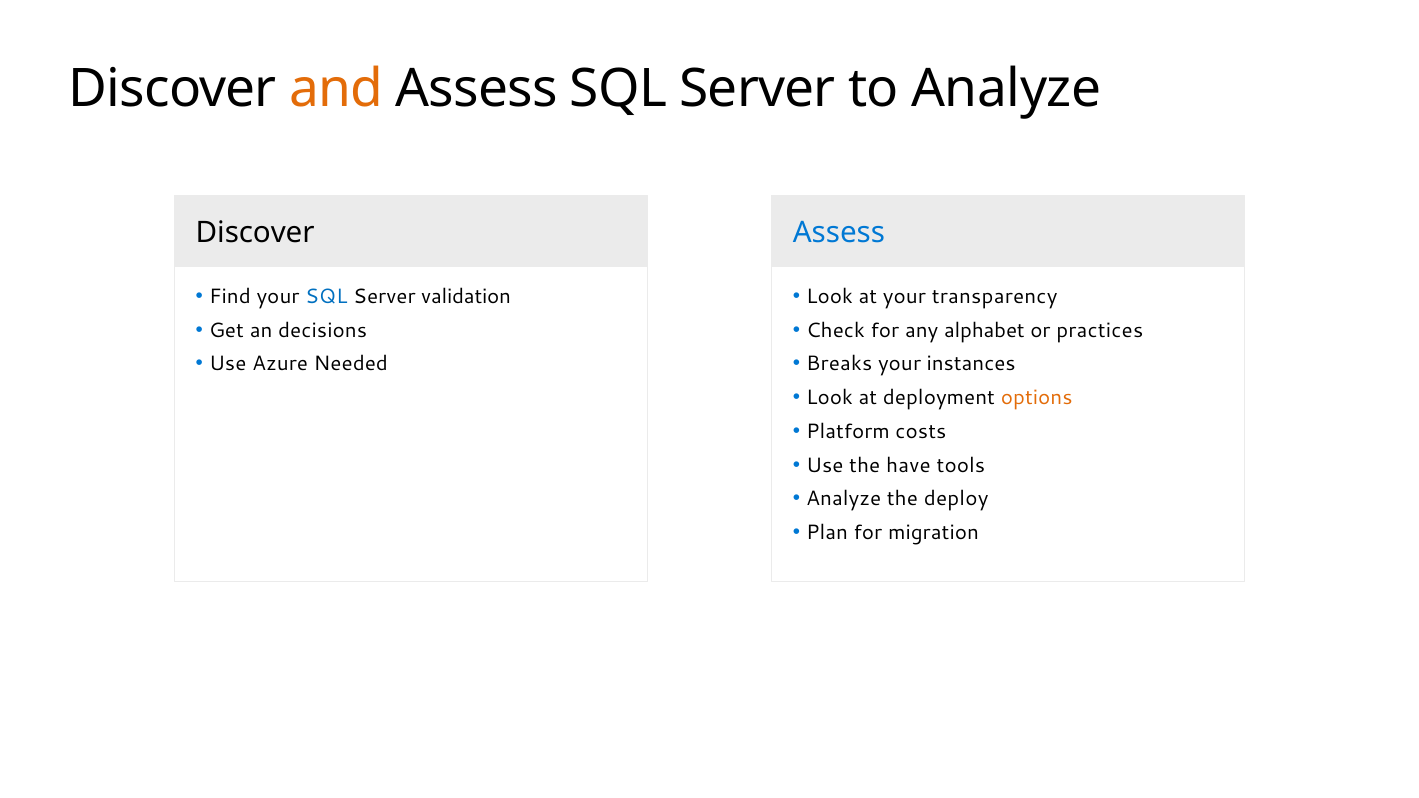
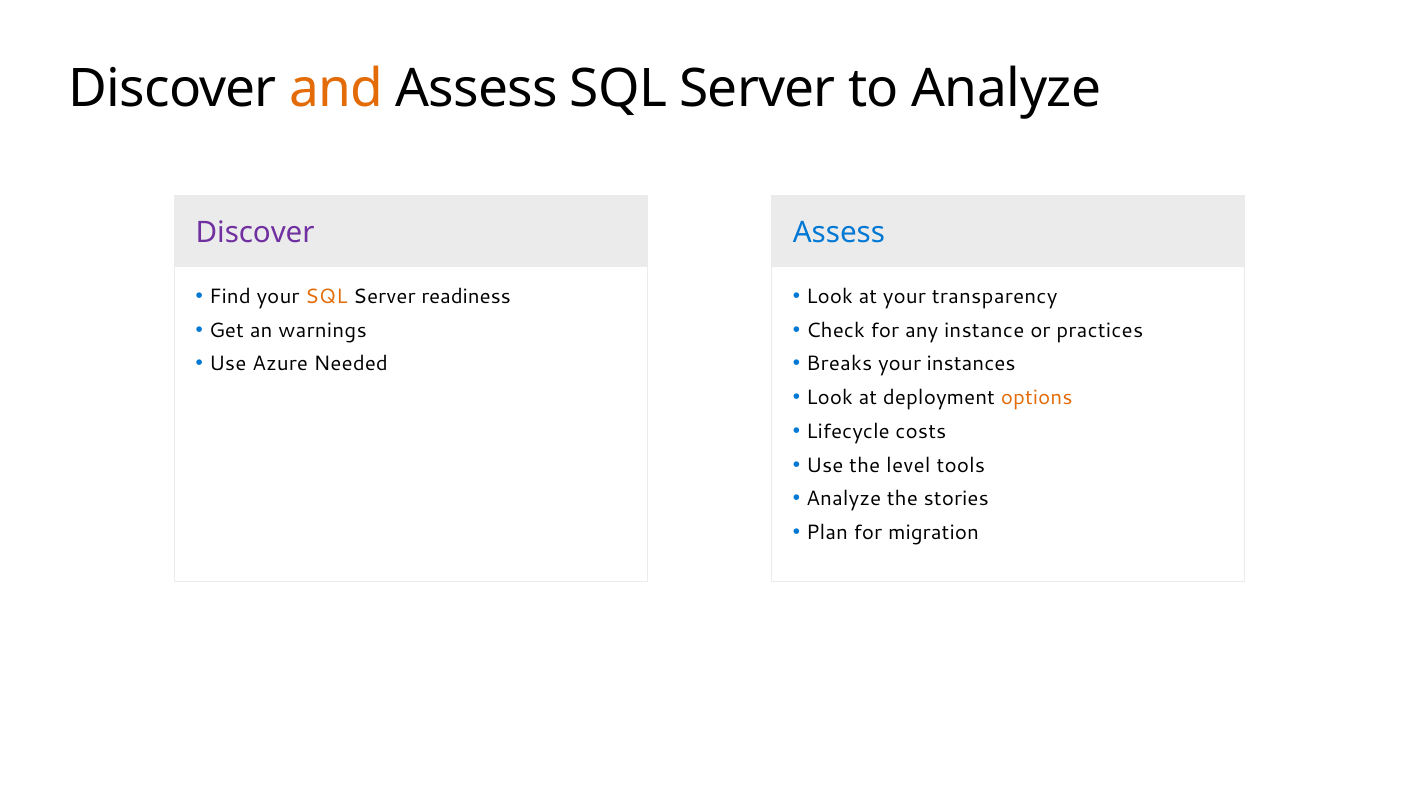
Discover at (255, 233) colour: black -> purple
SQL at (326, 297) colour: blue -> orange
validation: validation -> readiness
decisions: decisions -> warnings
alphabet: alphabet -> instance
Platform: Platform -> Lifecycle
have: have -> level
deploy: deploy -> stories
